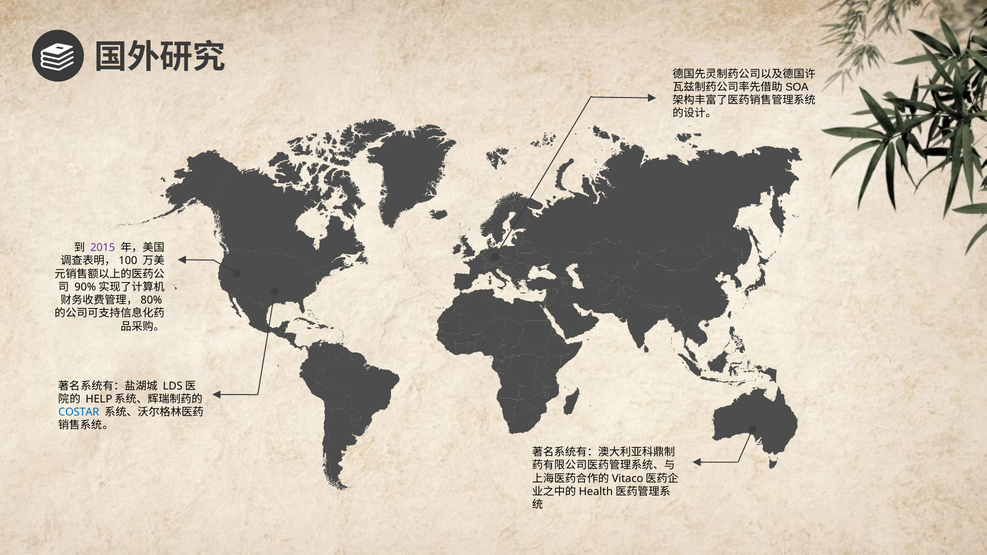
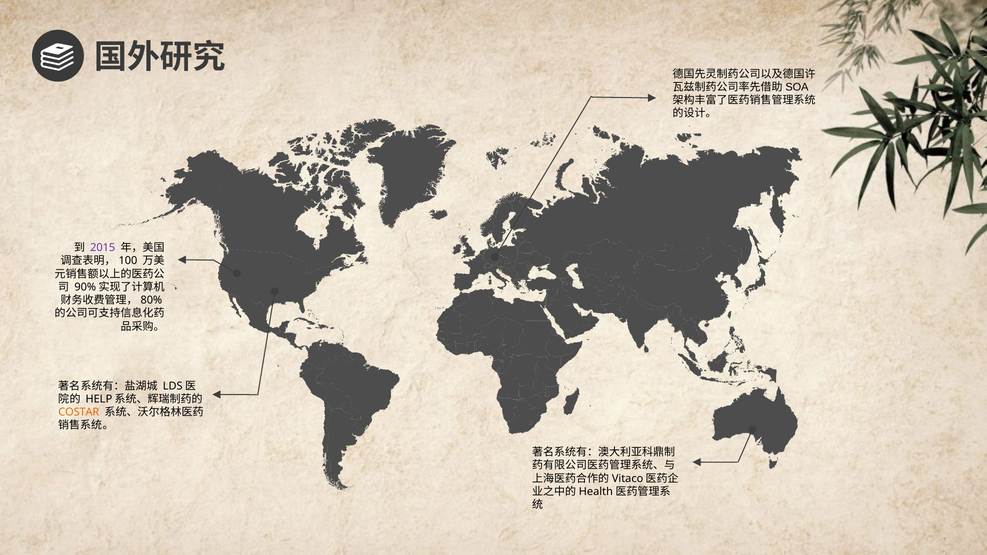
COSTAR colour: blue -> orange
